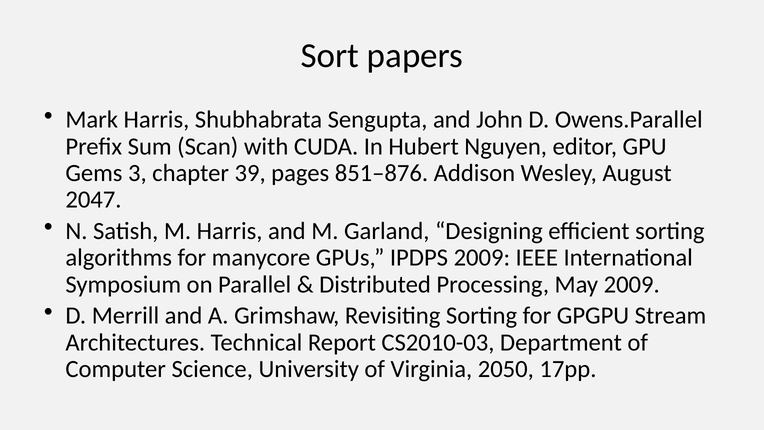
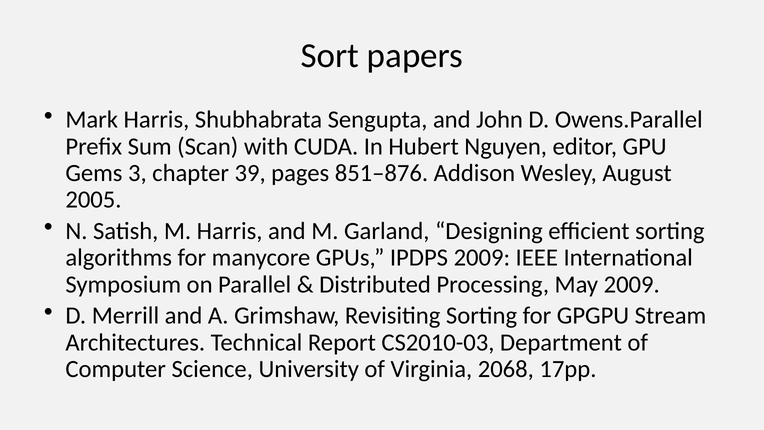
2047: 2047 -> 2005
2050: 2050 -> 2068
